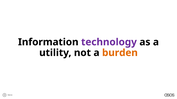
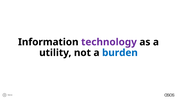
burden colour: orange -> blue
